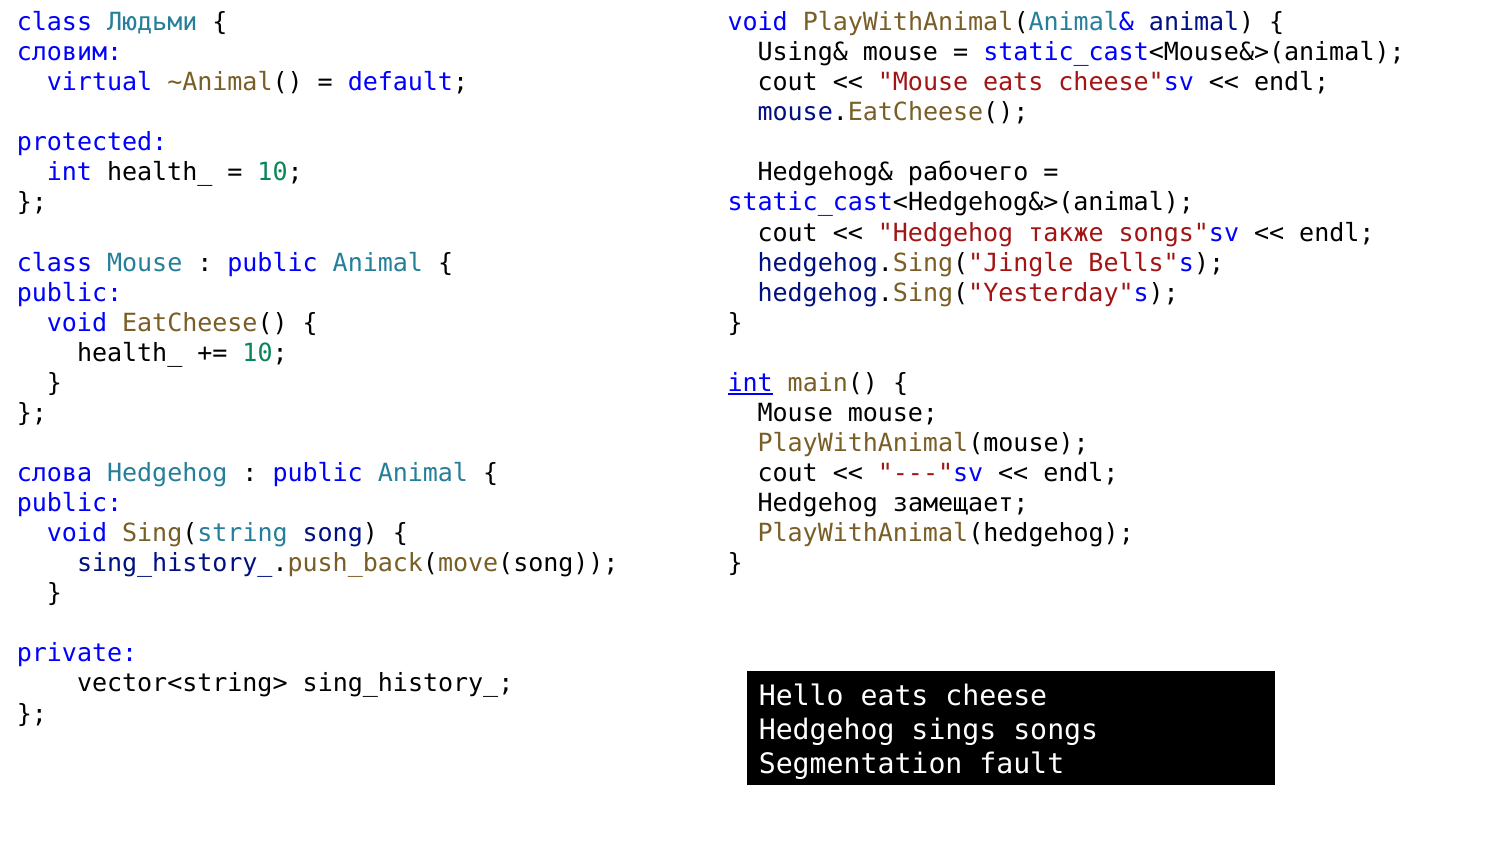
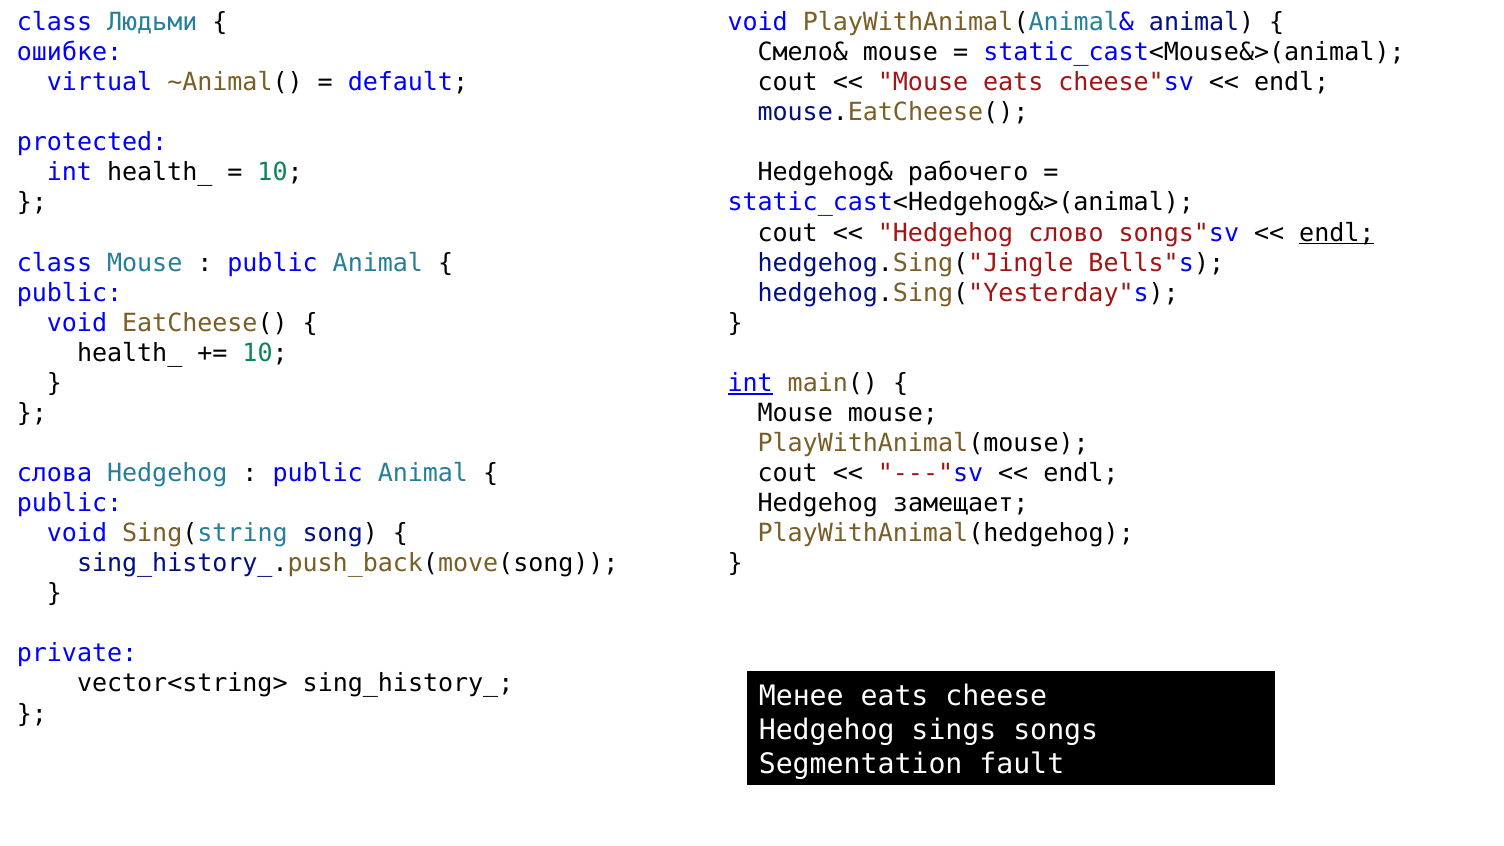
словим: словим -> ошибке
Using&: Using& -> Смело&
также: также -> слово
endl at (1337, 233) underline: none -> present
Hello: Hello -> Менее
